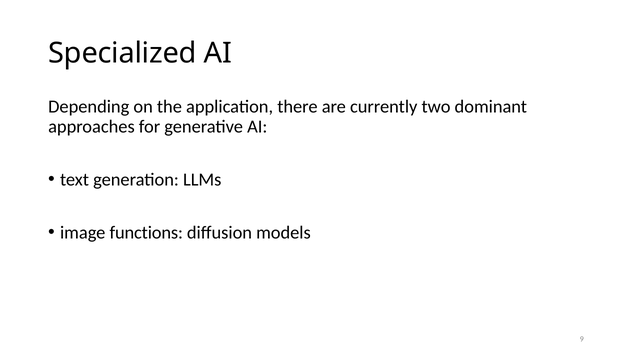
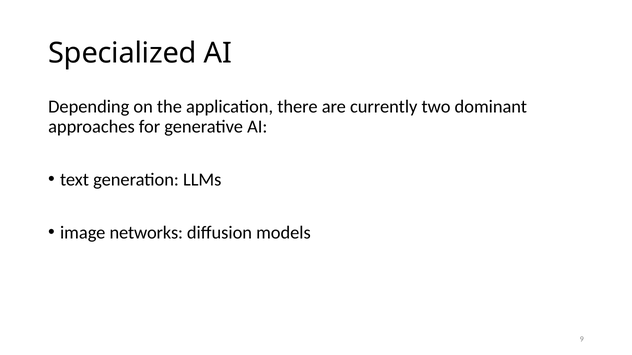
functions: functions -> networks
